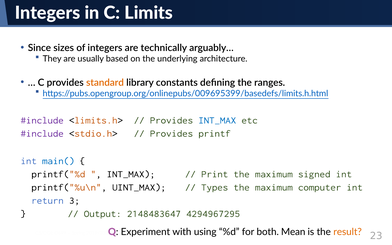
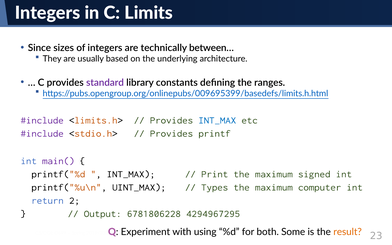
arguably…: arguably… -> between…
standard colour: orange -> purple
main( colour: blue -> purple
3: 3 -> 2
2148483647: 2148483647 -> 6781806228
Mean: Mean -> Some
